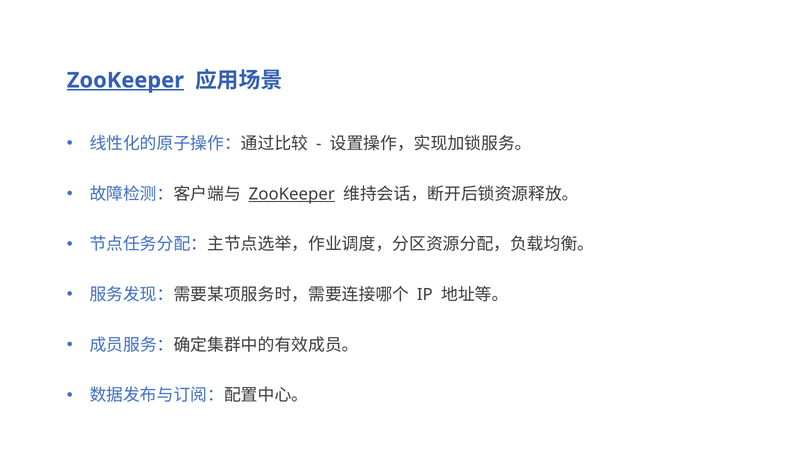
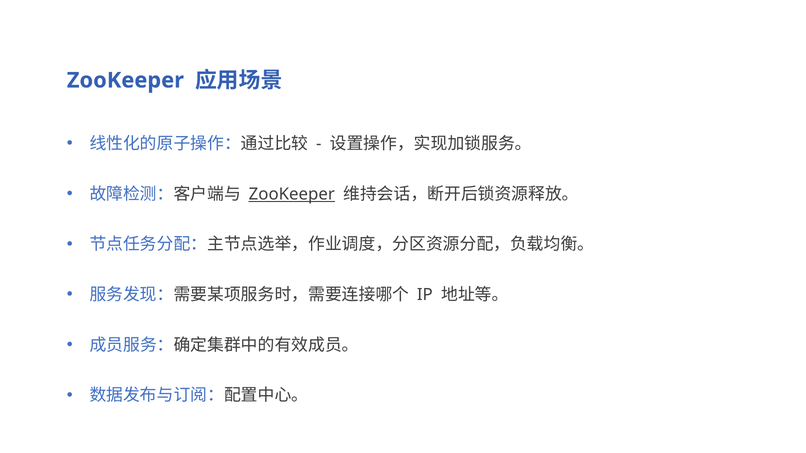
ZooKeeper at (125, 80) underline: present -> none
